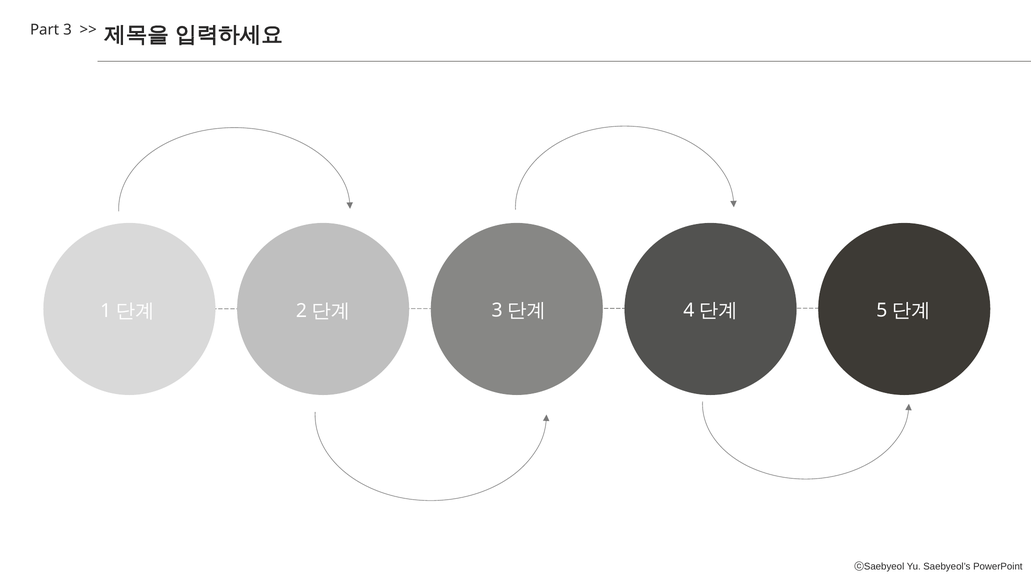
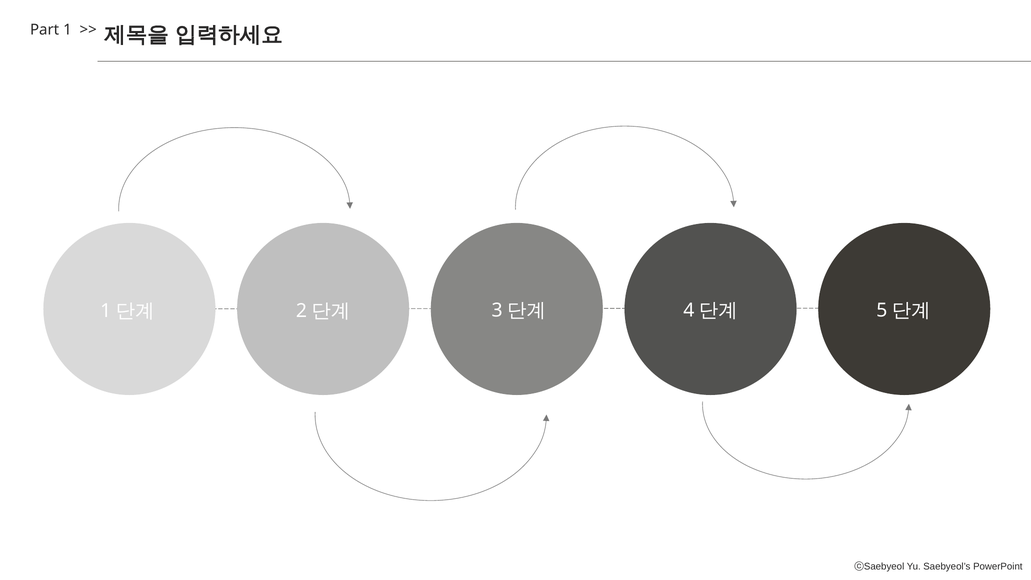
3: 3 -> 1
